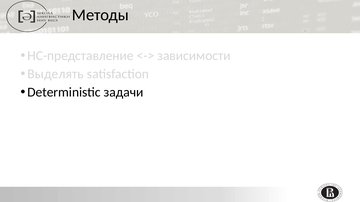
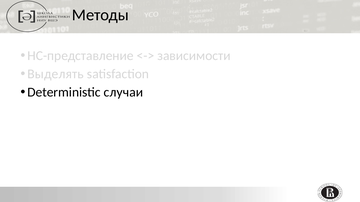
задачи: задачи -> случаи
